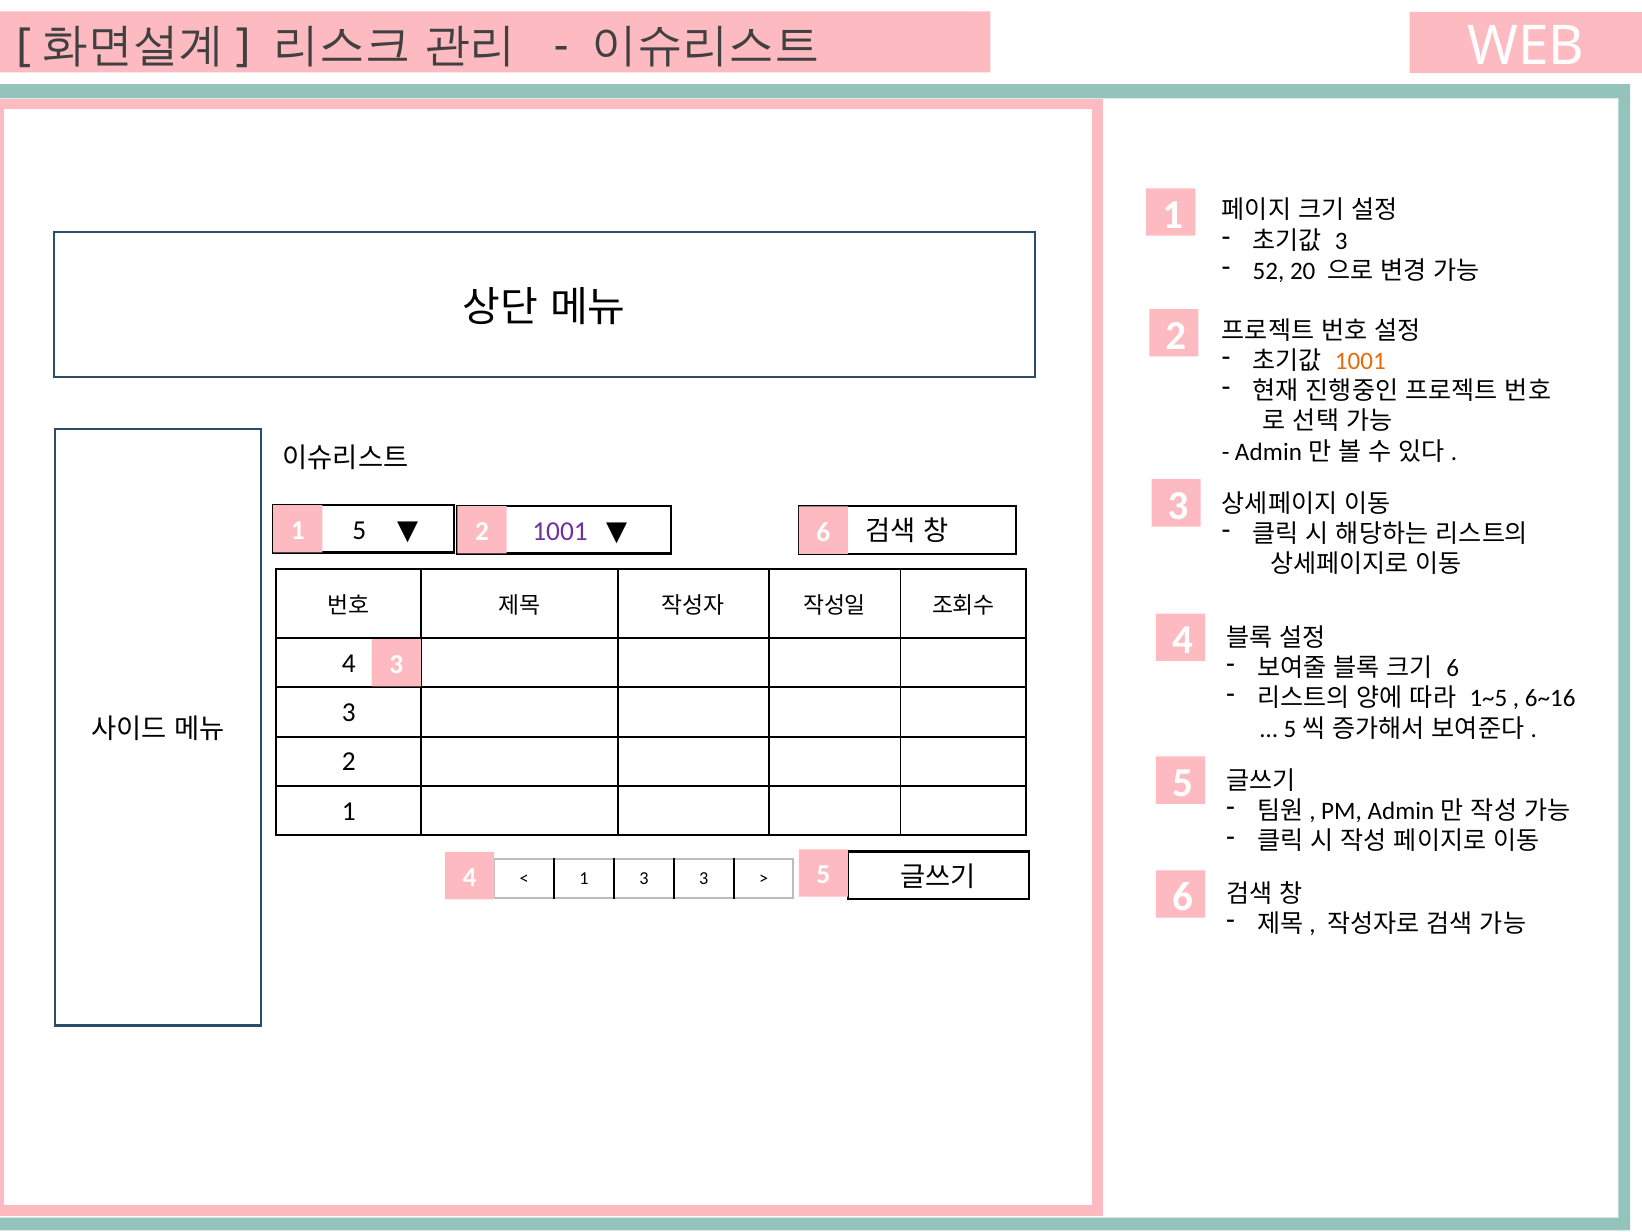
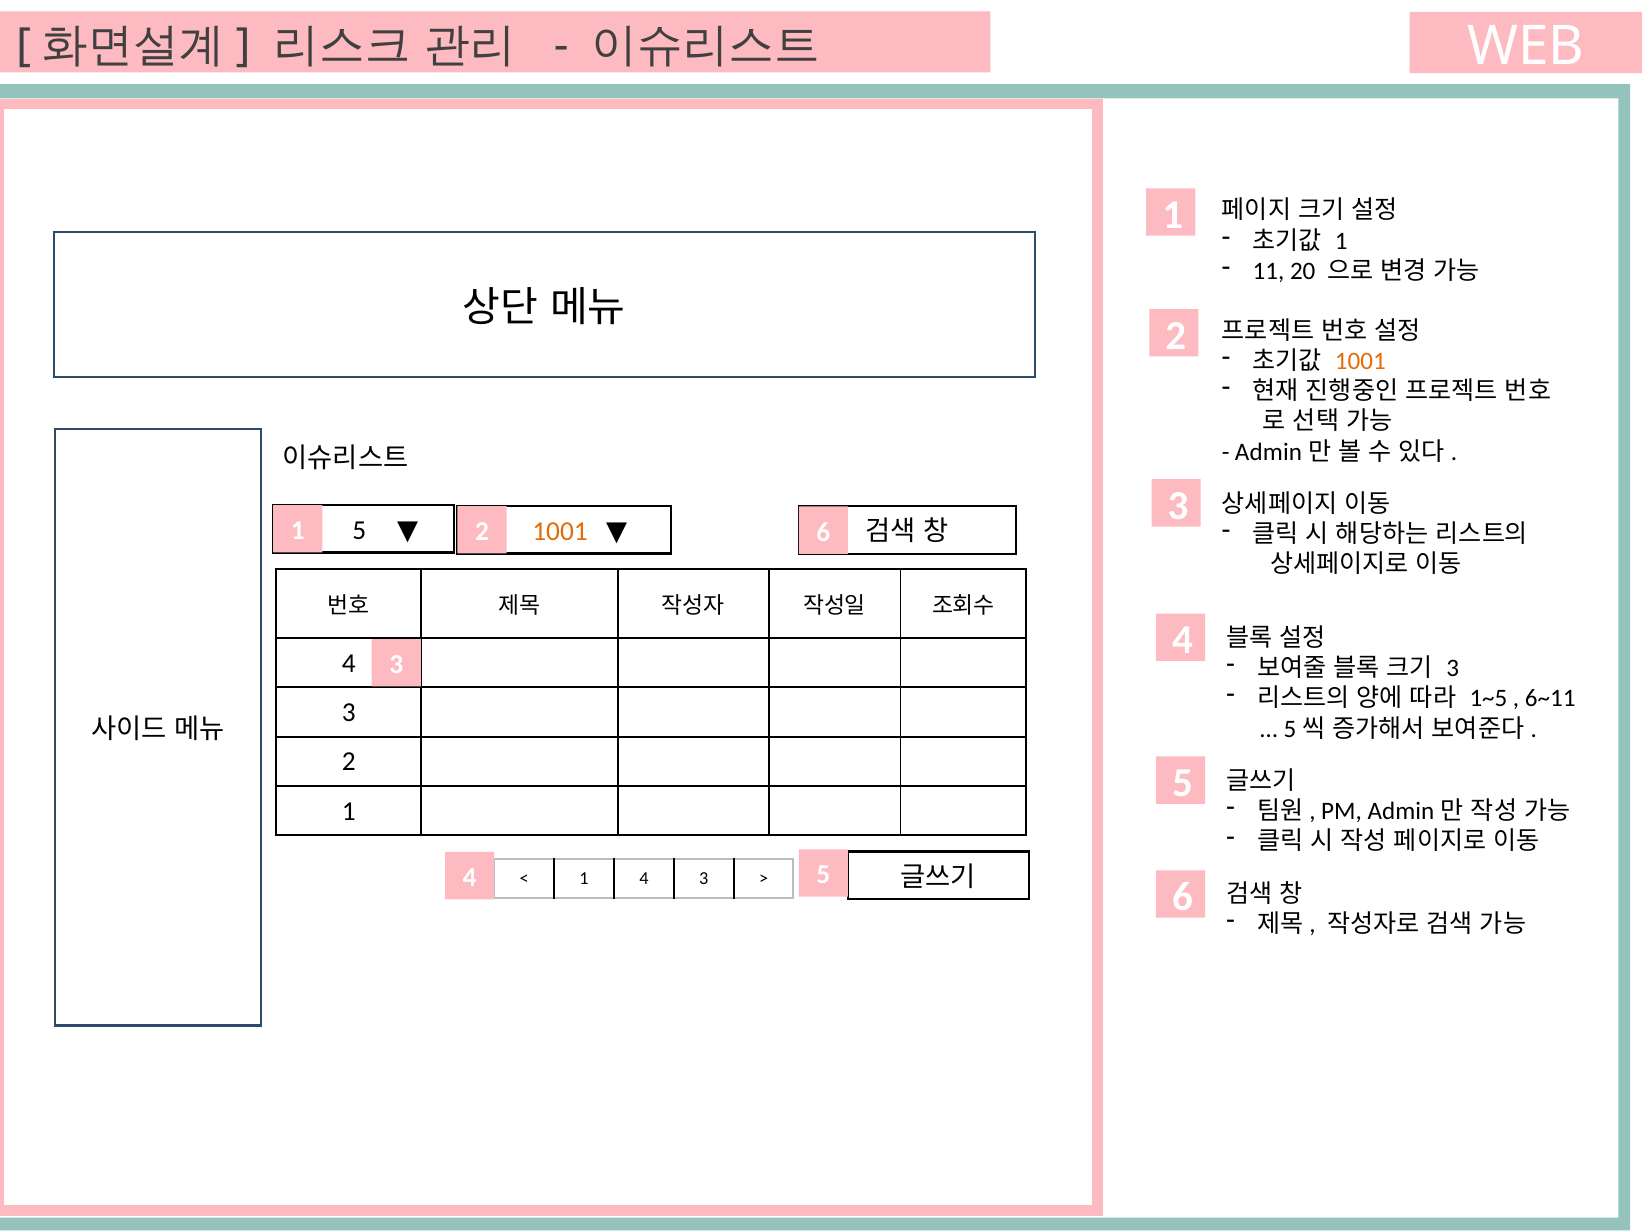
3 at (1341, 241): 3 -> 1
52: 52 -> 11
1001 at (560, 531) colour: purple -> orange
6 at (1453, 668): 6 -> 3
6~16: 6~16 -> 6~11
3 at (644, 879): 3 -> 4
